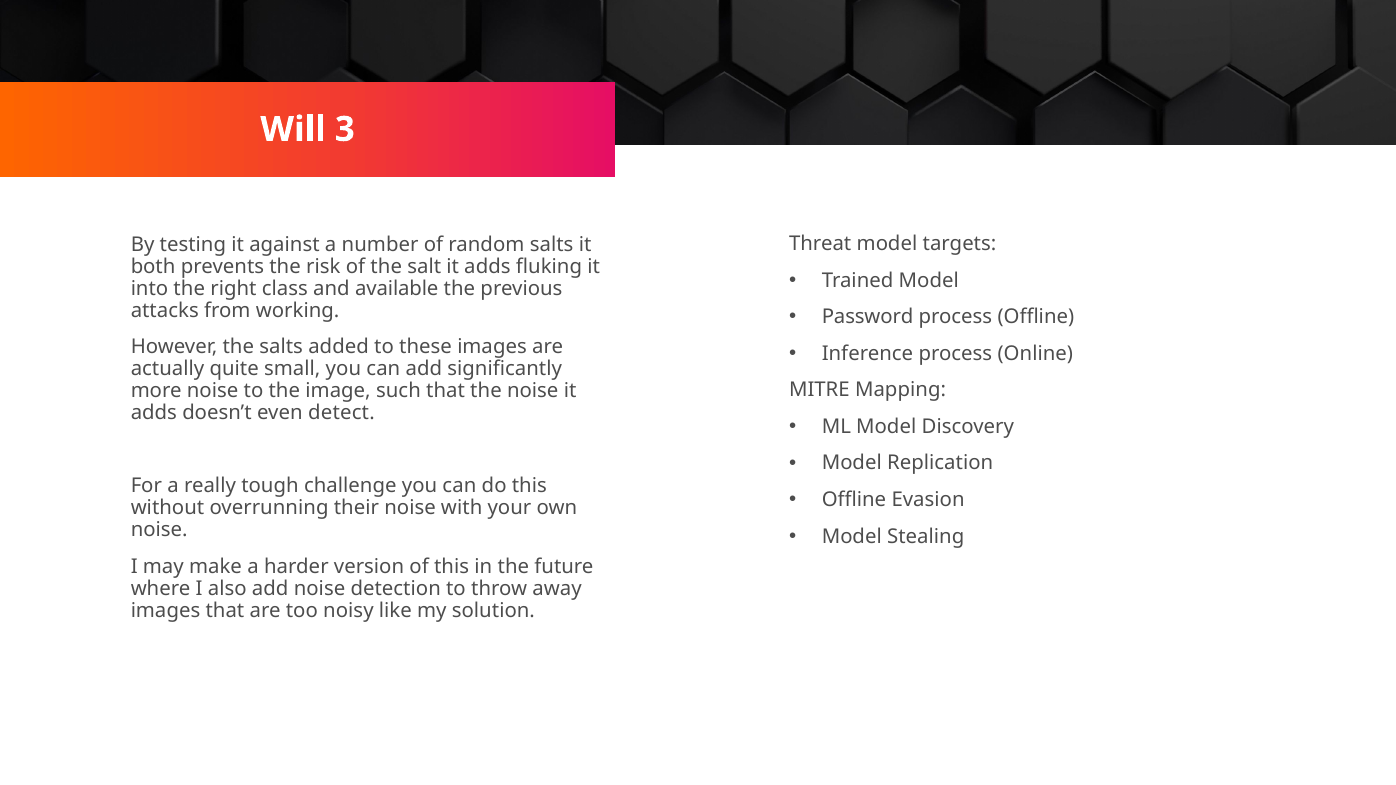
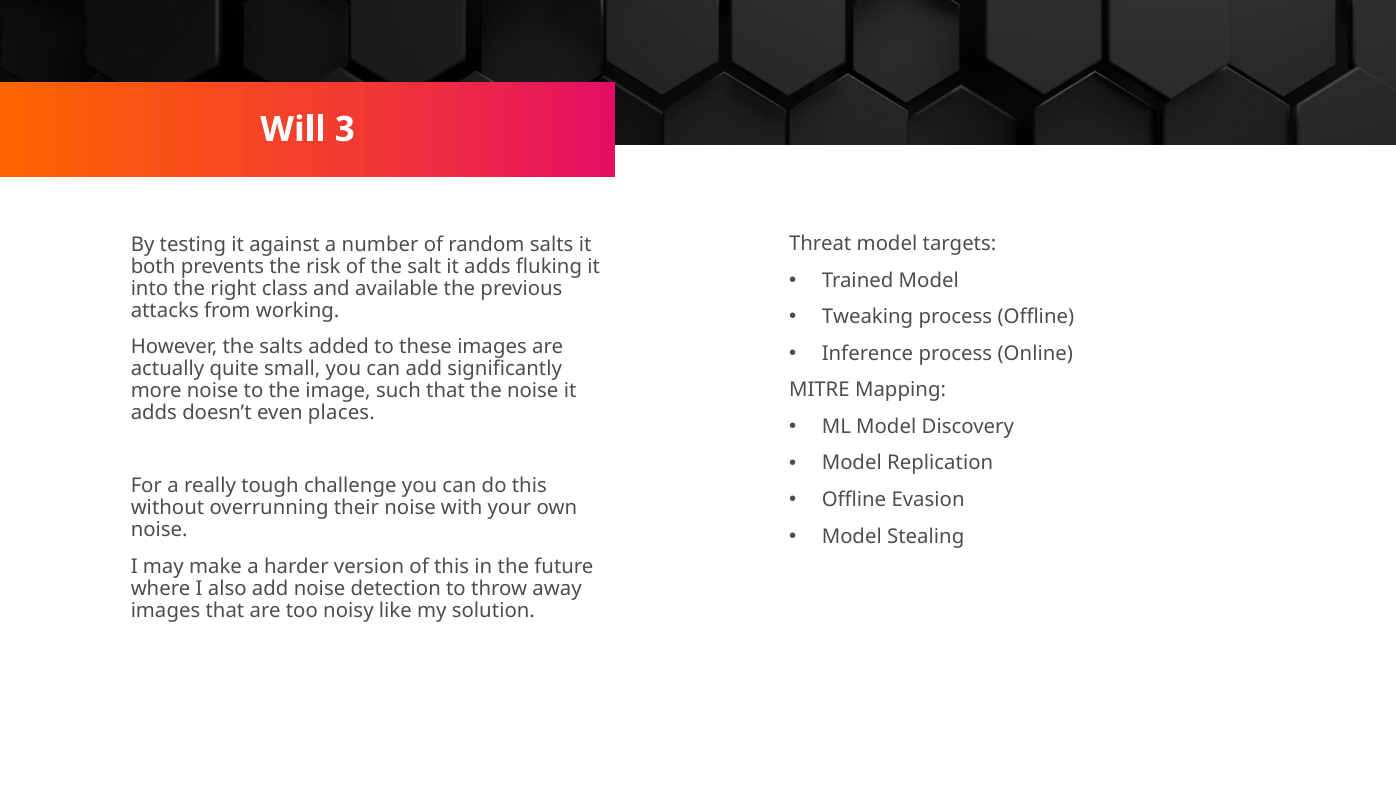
Password: Password -> Tweaking
detect: detect -> places
